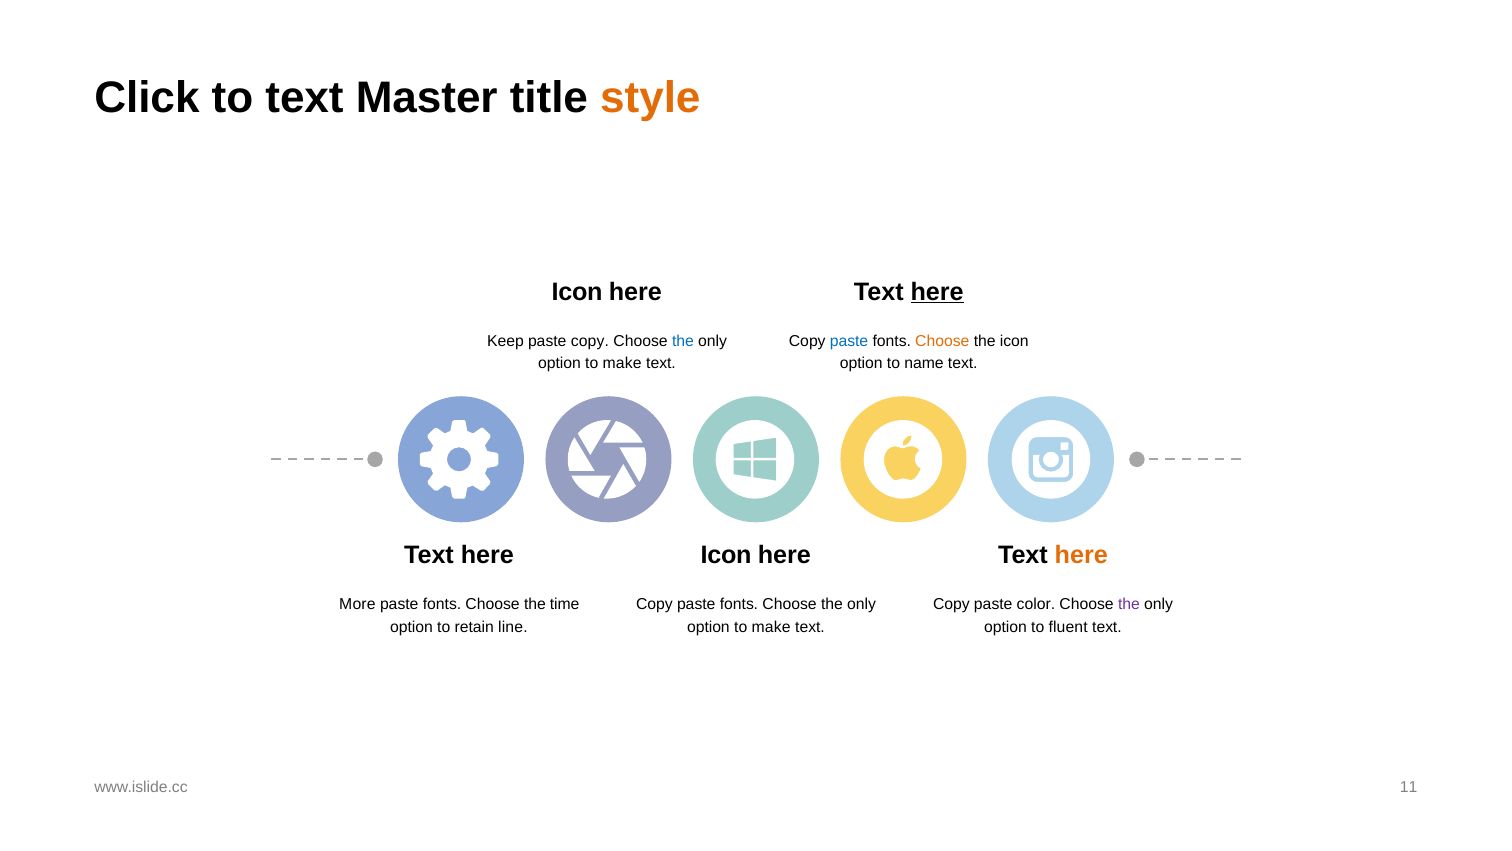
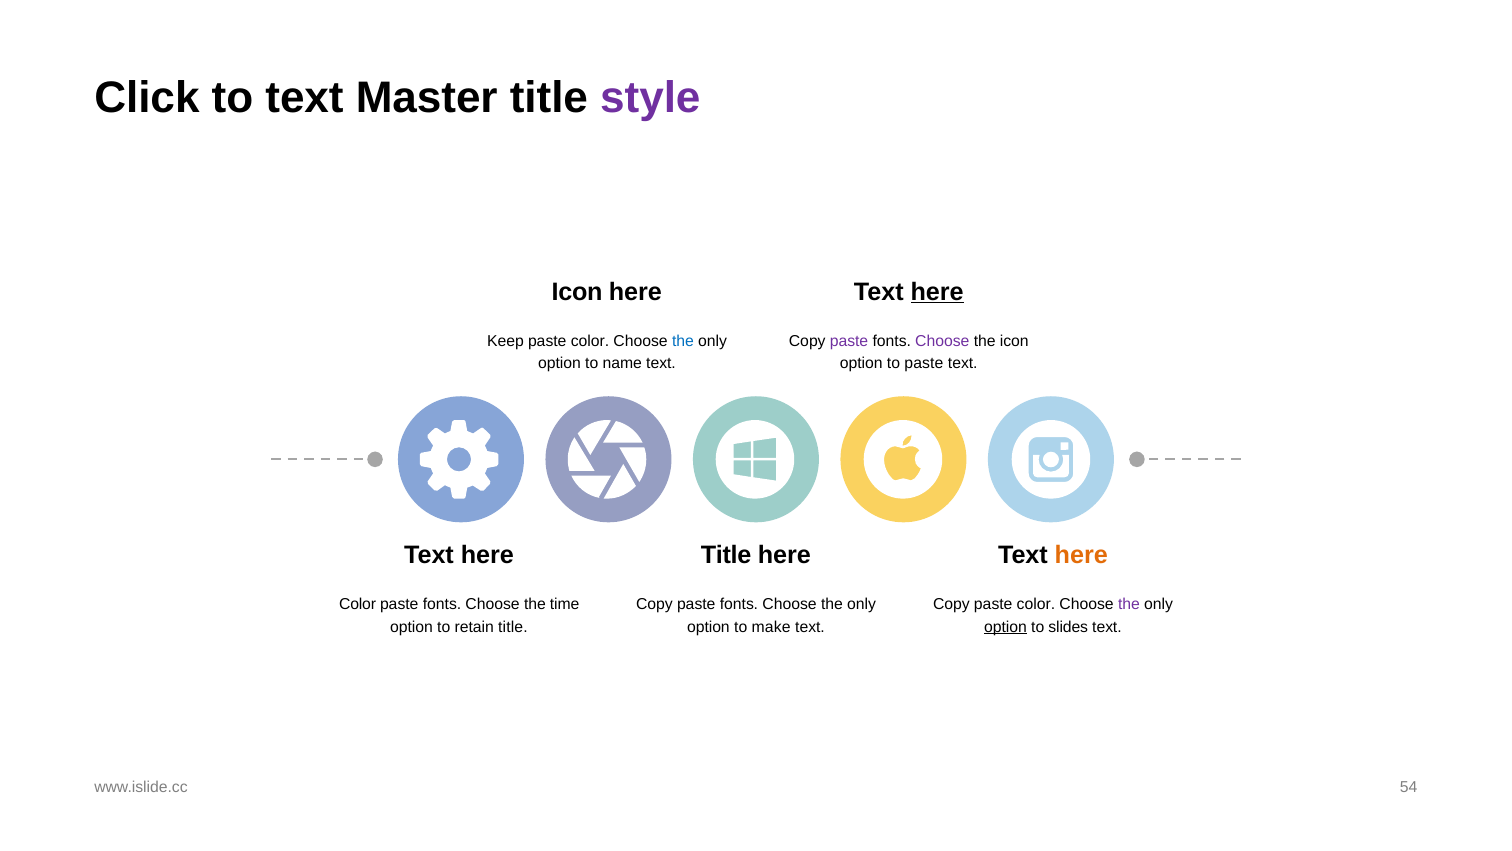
style colour: orange -> purple
copy at (590, 341): copy -> color
paste at (849, 341) colour: blue -> purple
Choose at (942, 341) colour: orange -> purple
make at (622, 363): make -> name
to name: name -> paste
Icon at (726, 555): Icon -> Title
More at (357, 604): More -> Color
retain line: line -> title
option at (1005, 627) underline: none -> present
fluent: fluent -> slides
11: 11 -> 54
